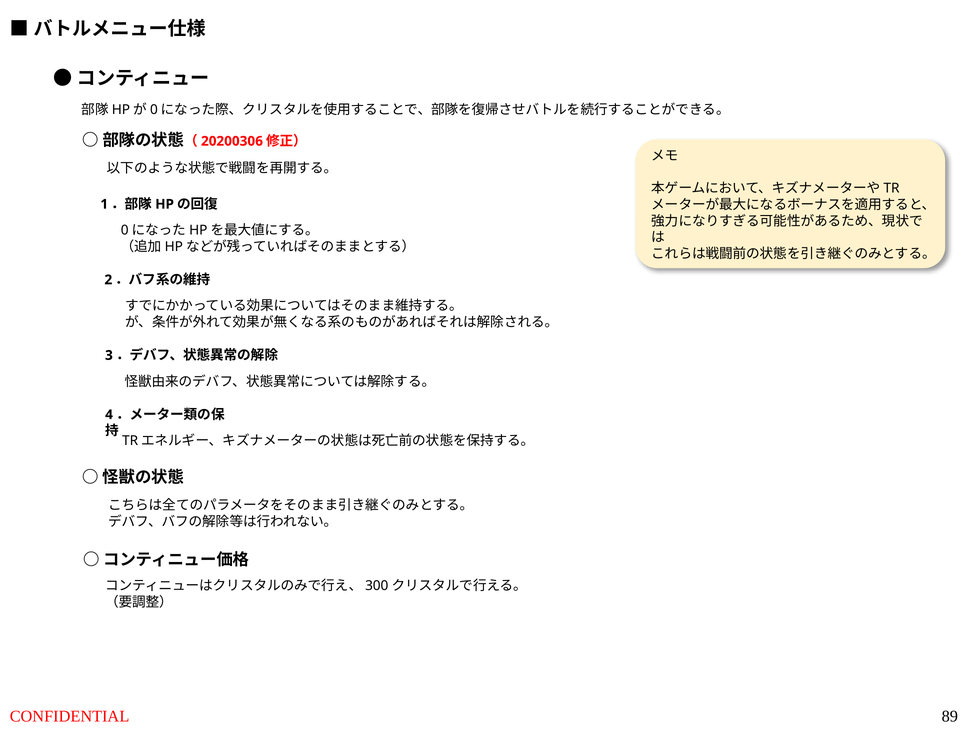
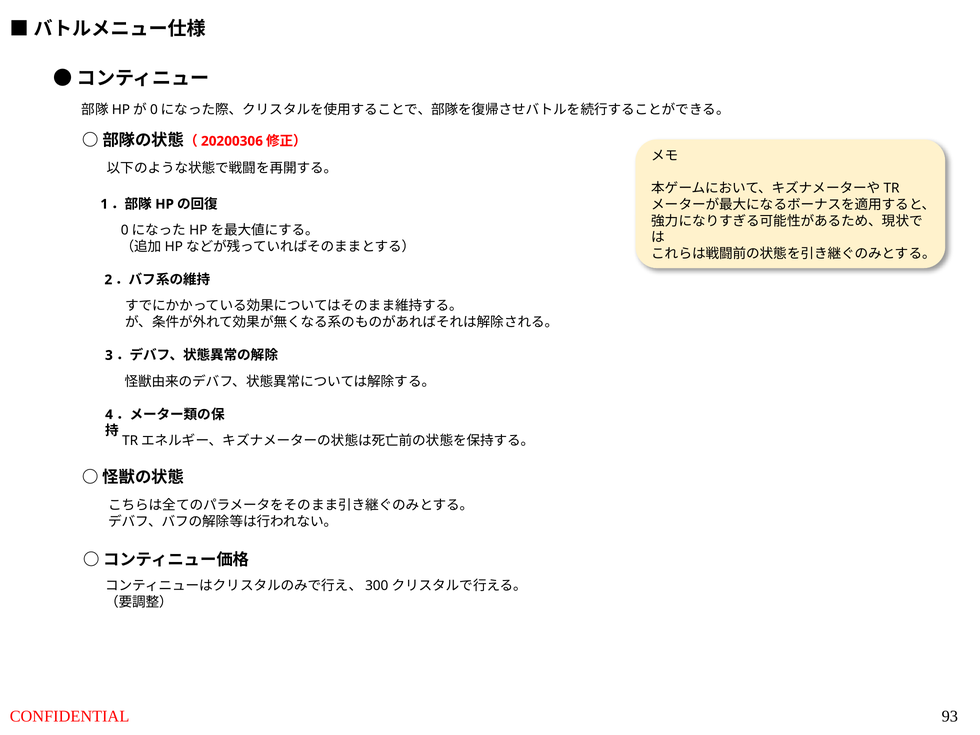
89: 89 -> 93
